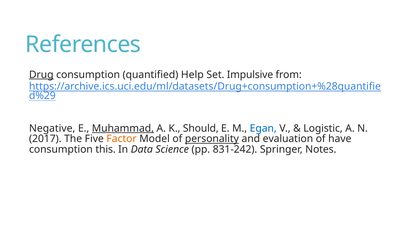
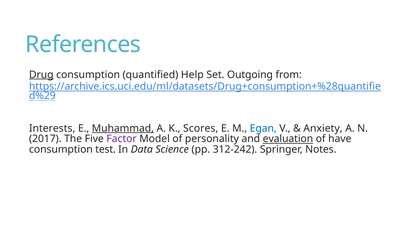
Impulsive: Impulsive -> Outgoing
Negative: Negative -> Interests
Should: Should -> Scores
Logistic: Logistic -> Anxiety
Factor colour: orange -> purple
personality underline: present -> none
evaluation underline: none -> present
this: this -> test
831-242: 831-242 -> 312-242
